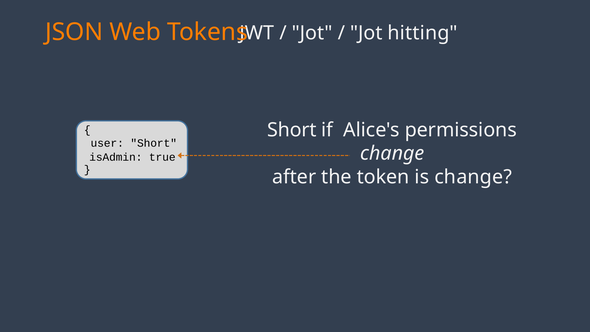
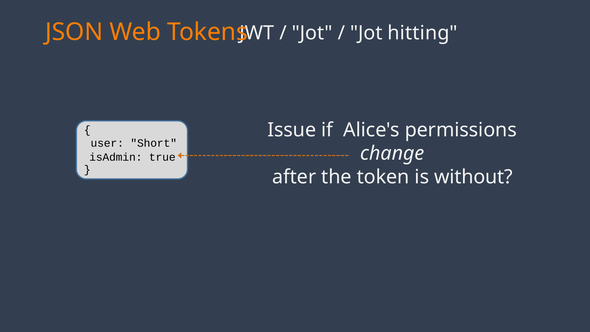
Short at (292, 130): Short -> Issue
is change: change -> without
